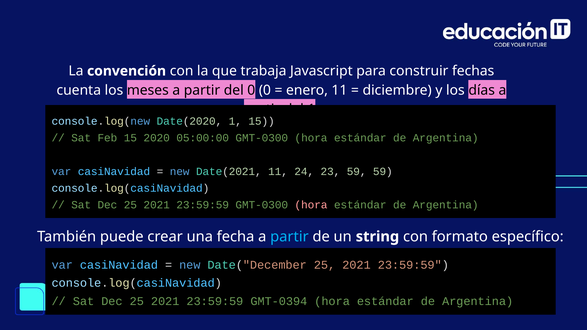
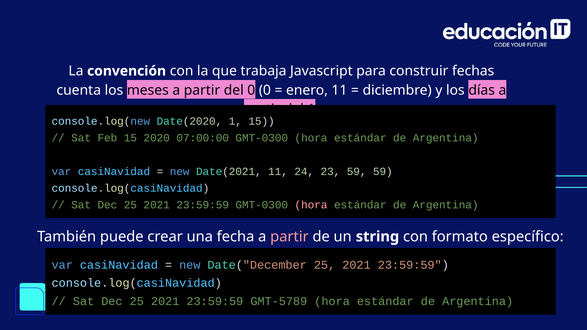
05:00:00: 05:00:00 -> 07:00:00
partir at (289, 237) colour: light blue -> pink
GMT-0394: GMT-0394 -> GMT-5789
